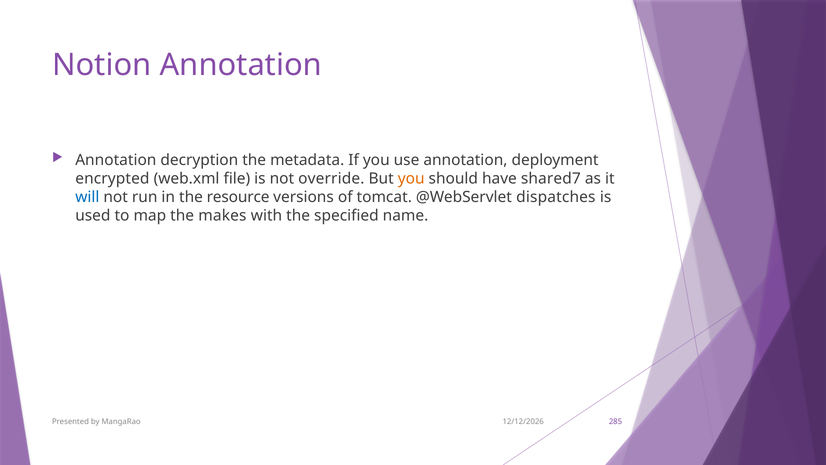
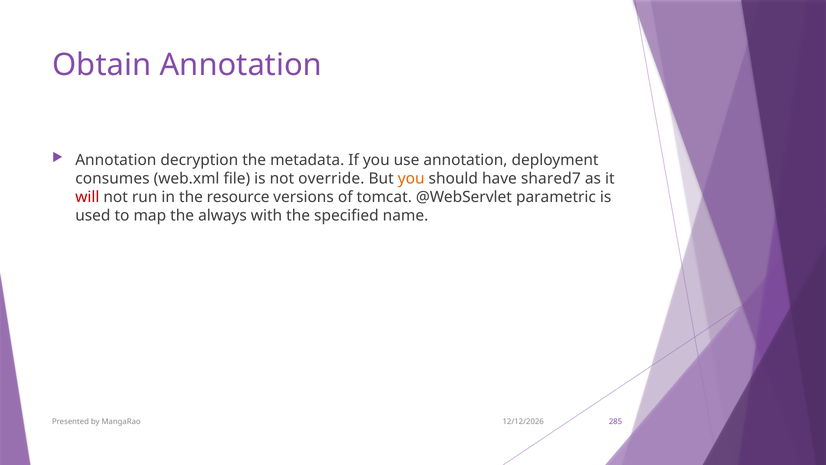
Notion: Notion -> Obtain
encrypted: encrypted -> consumes
will colour: blue -> red
dispatches: dispatches -> parametric
makes: makes -> always
